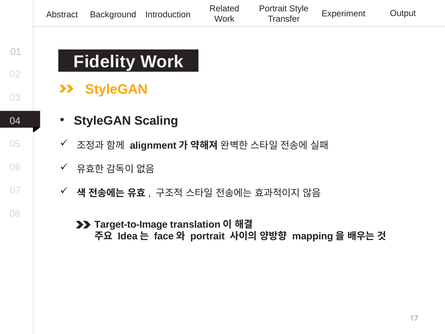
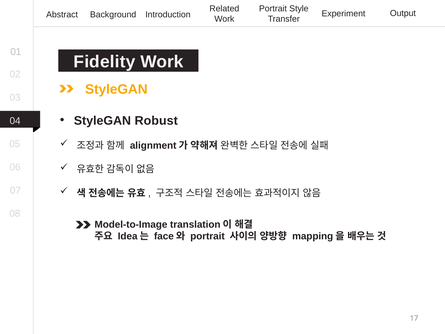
Scaling: Scaling -> Robust
Target-to-Image: Target-to-Image -> Model-to-Image
